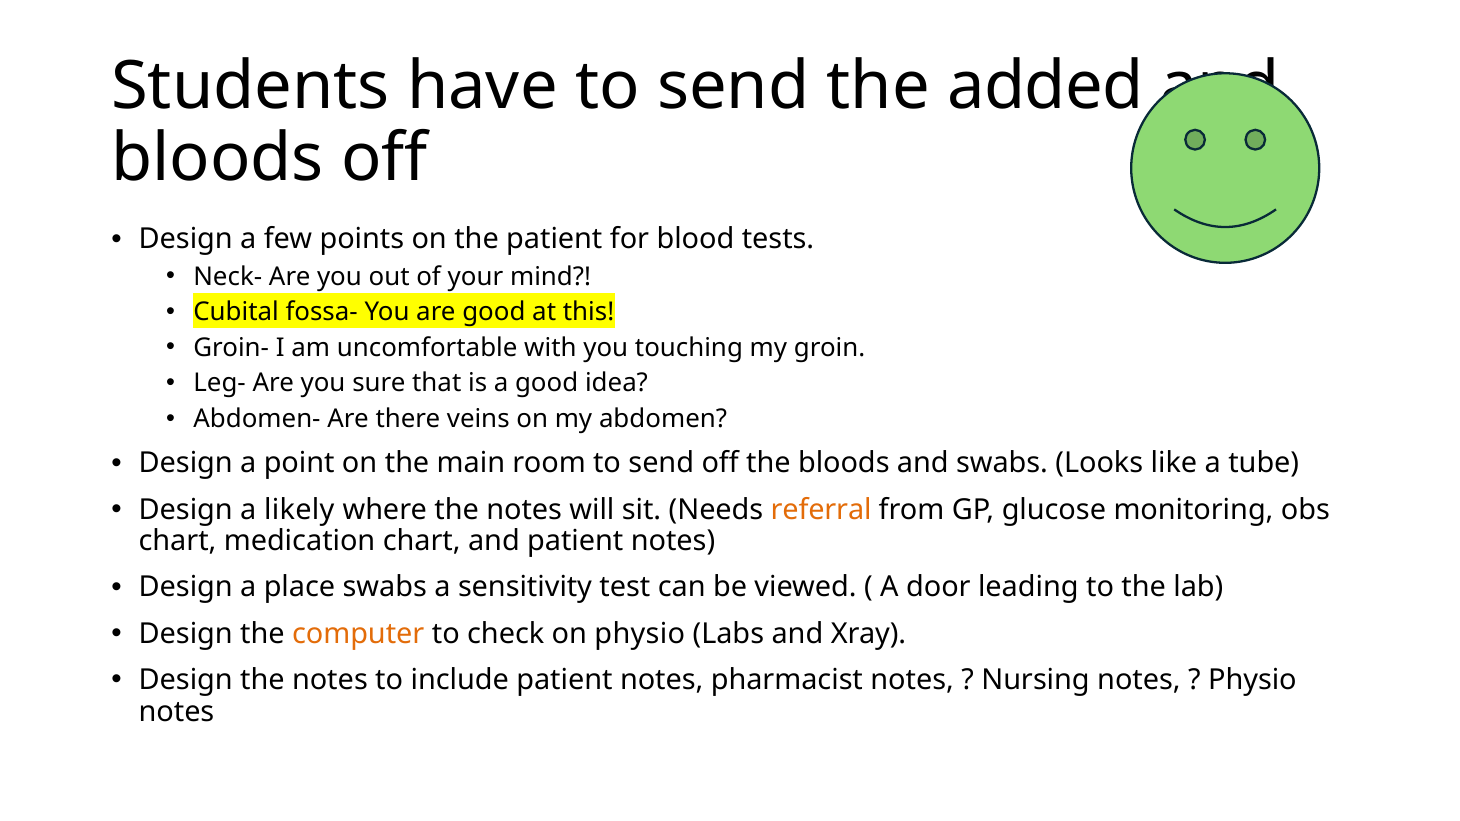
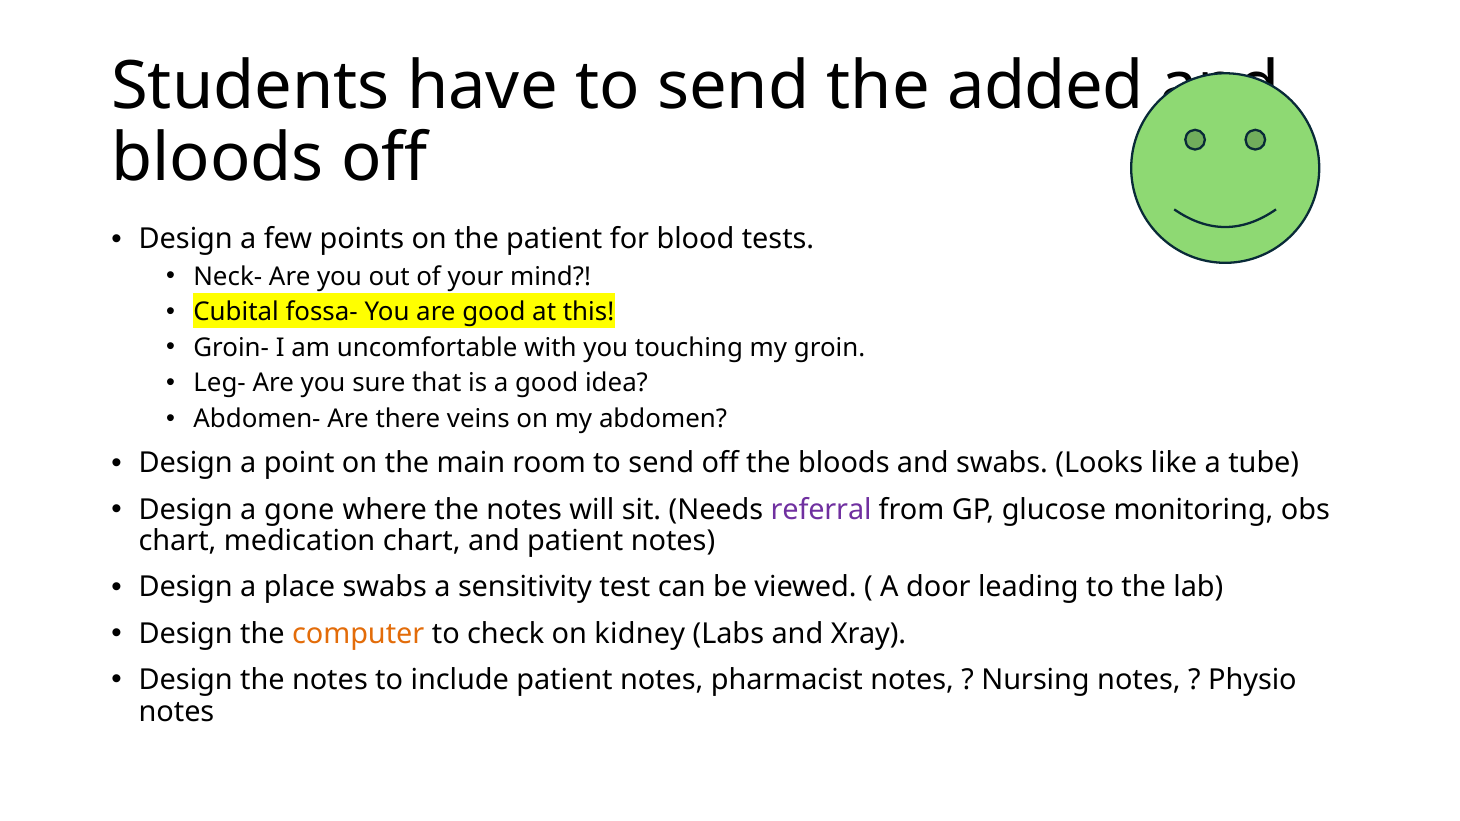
likely: likely -> gone
referral colour: orange -> purple
on physio: physio -> kidney
